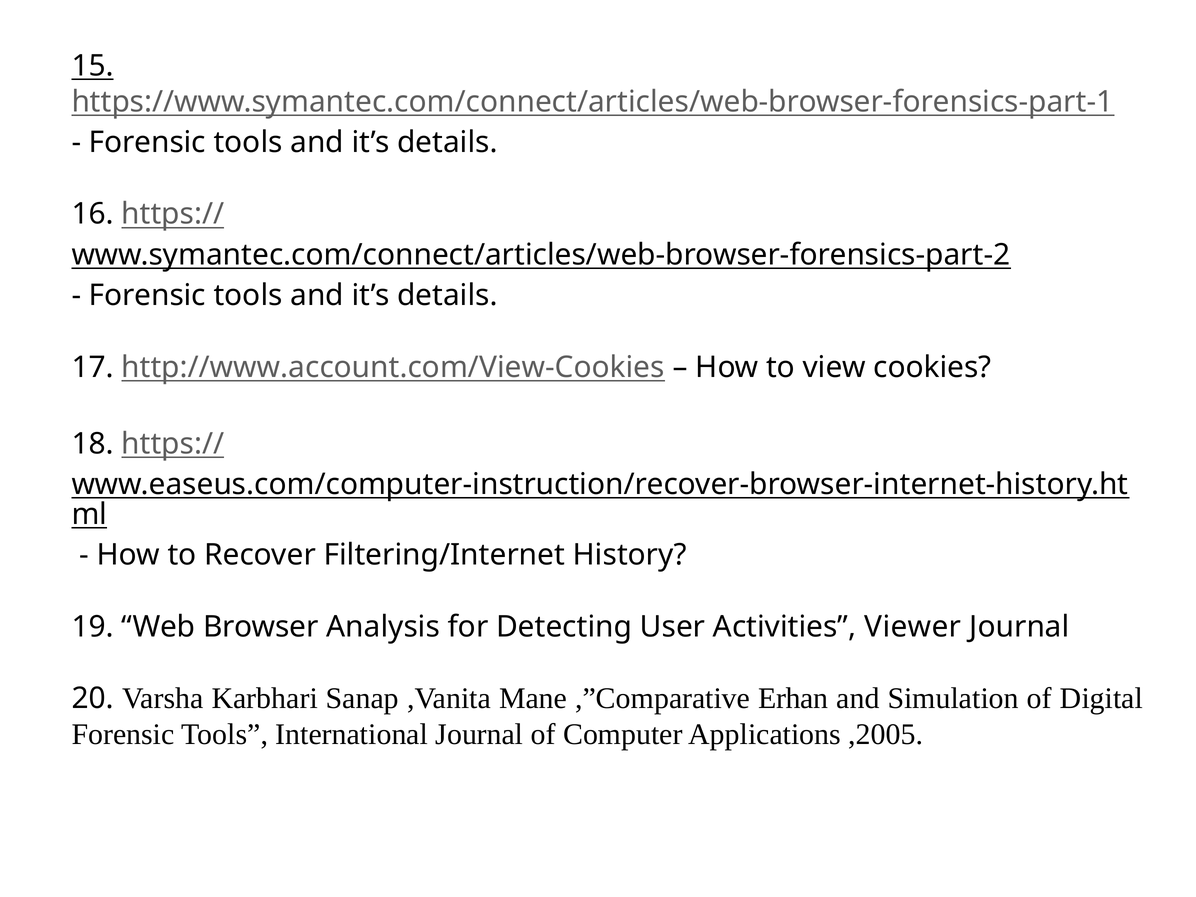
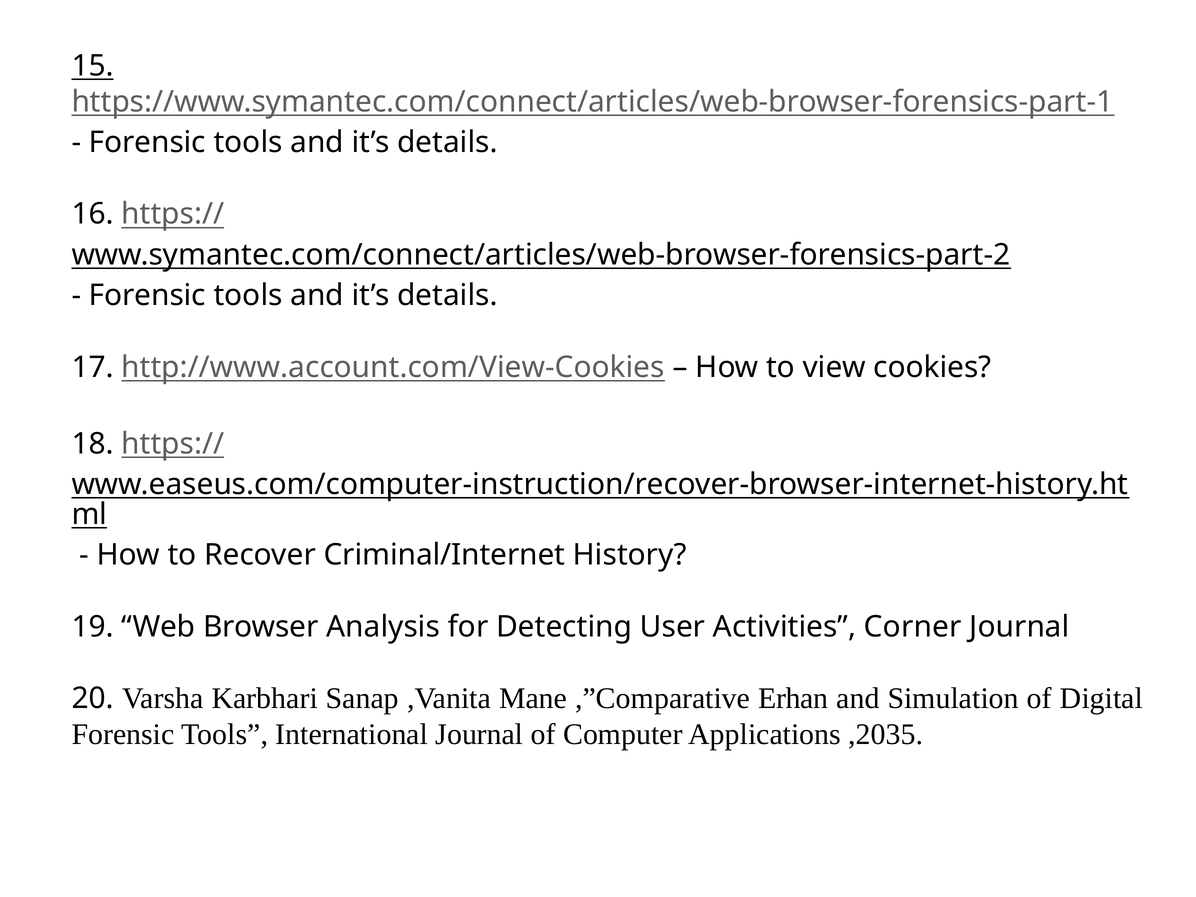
Filtering/Internet: Filtering/Internet -> Criminal/Internet
Viewer: Viewer -> Corner
,2005: ,2005 -> ,2035
